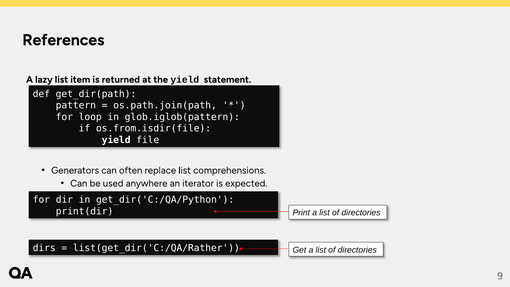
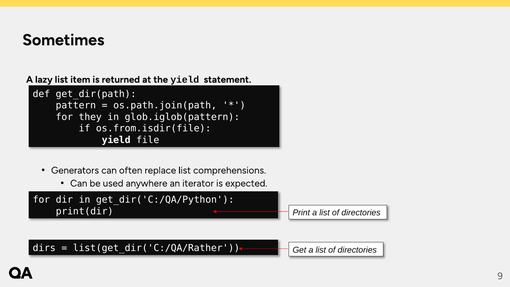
References: References -> Sometimes
loop: loop -> they
